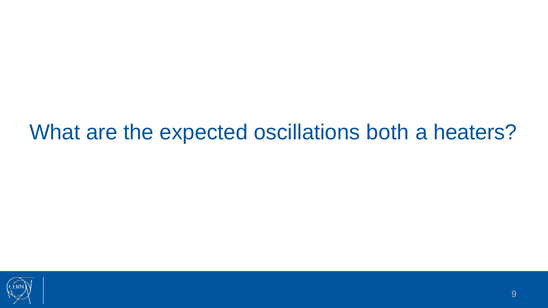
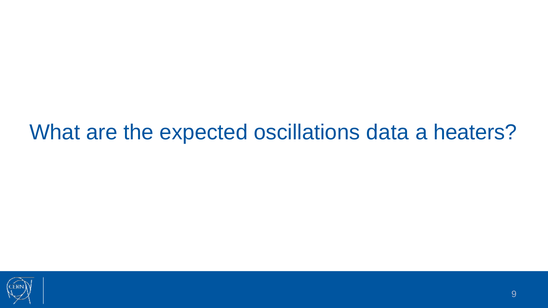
both: both -> data
